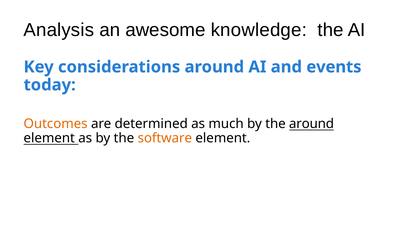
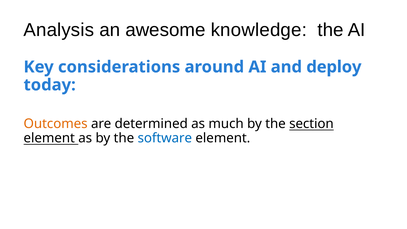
events: events -> deploy
the around: around -> section
software colour: orange -> blue
